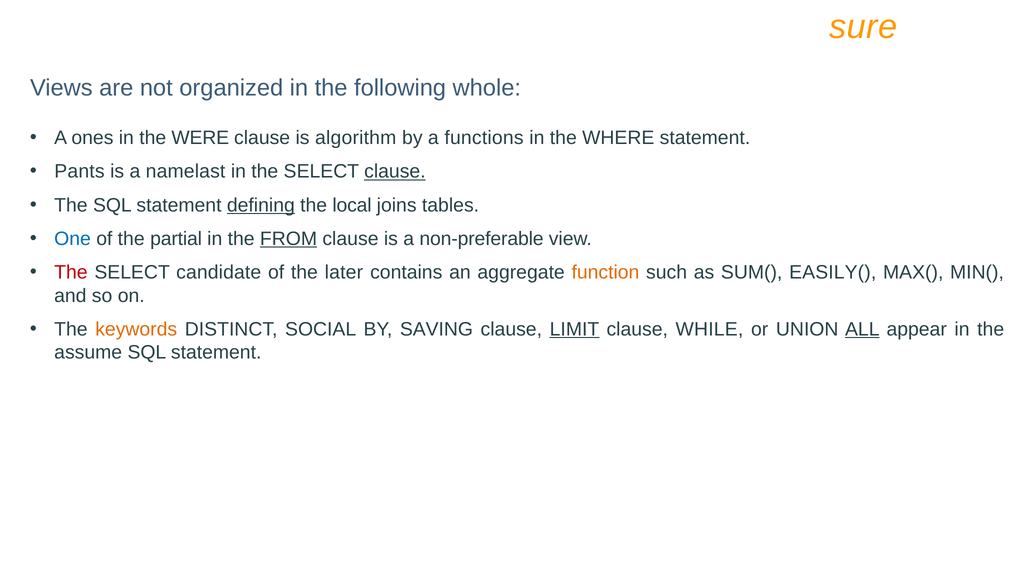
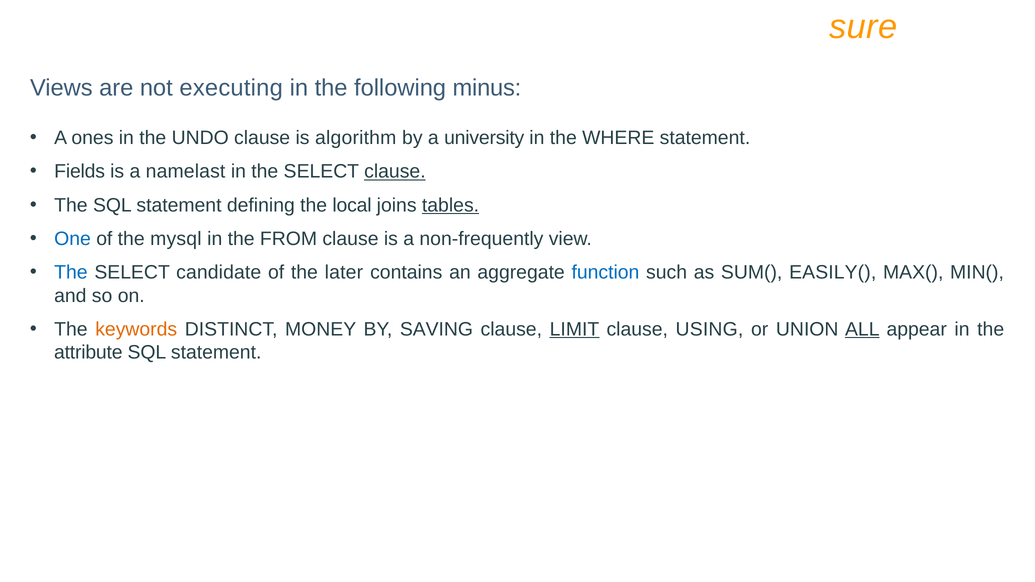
organized: organized -> executing
whole: whole -> minus
WERE: WERE -> UNDO
functions: functions -> university
Pants: Pants -> Fields
defining underline: present -> none
tables underline: none -> present
partial: partial -> mysql
FROM underline: present -> none
non-preferable: non-preferable -> non-frequently
The at (71, 272) colour: red -> blue
function colour: orange -> blue
SOCIAL: SOCIAL -> MONEY
WHILE: WHILE -> USING
assume: assume -> attribute
